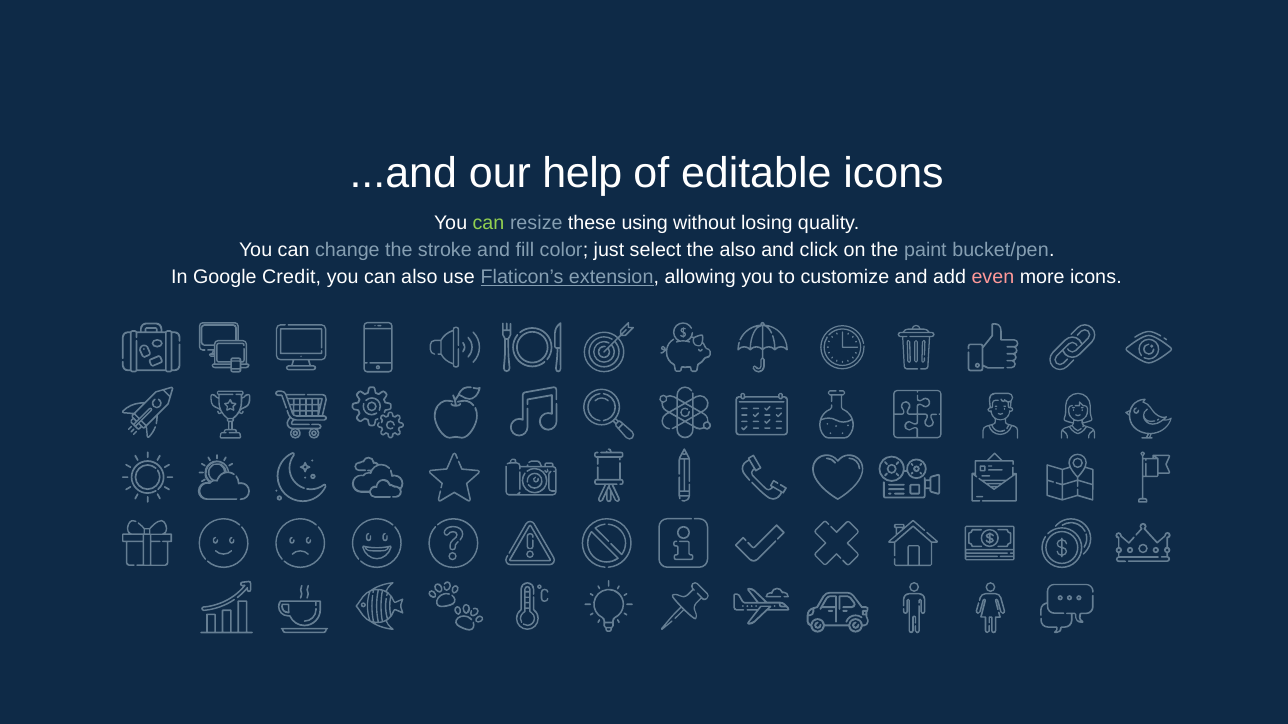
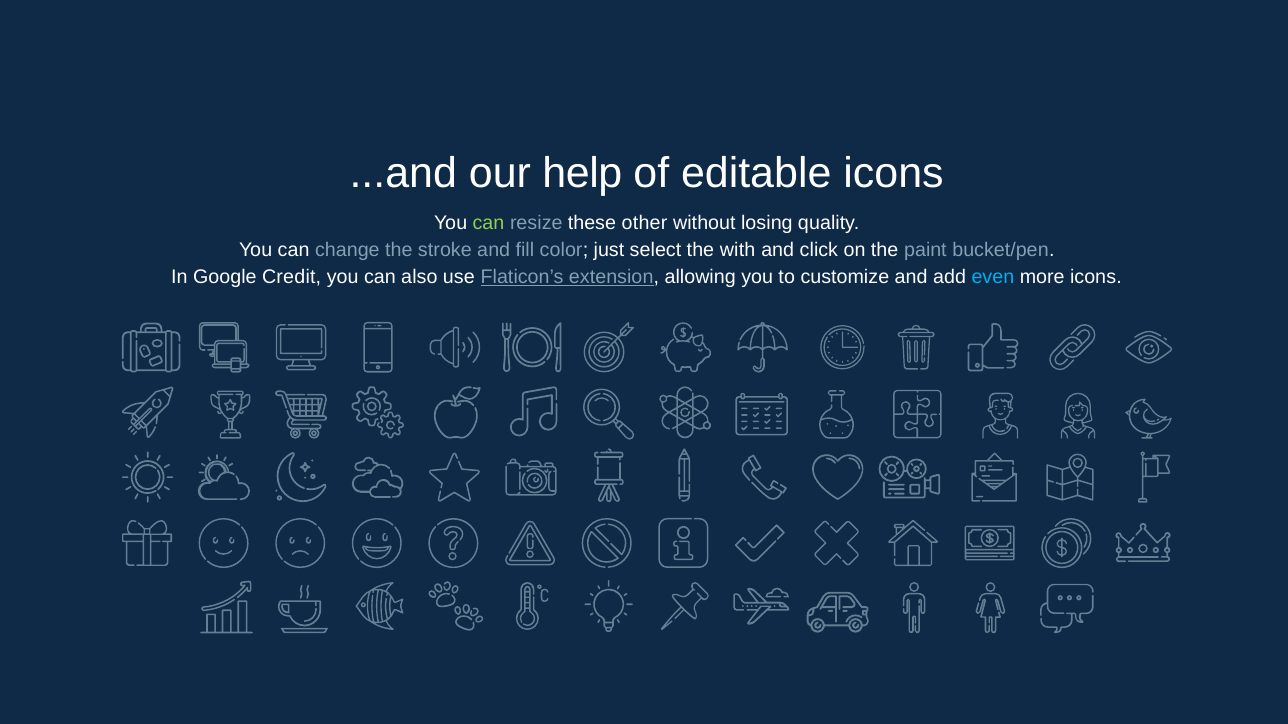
using: using -> other
the also: also -> with
even colour: pink -> light blue
